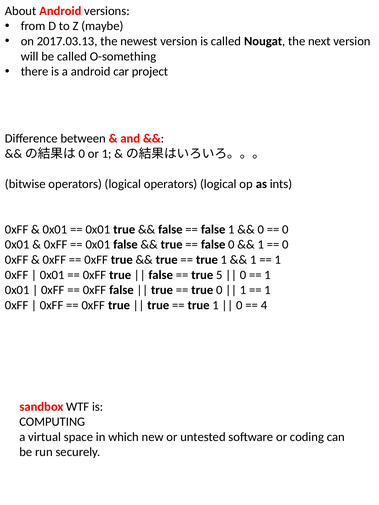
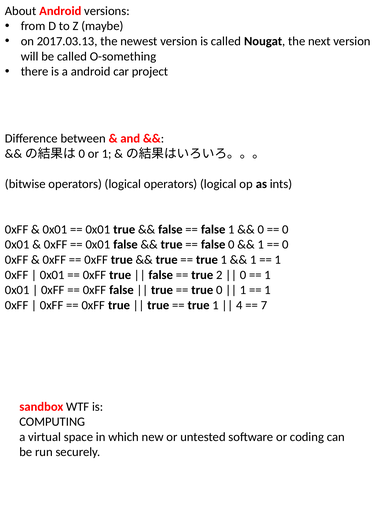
5: 5 -> 2
0 at (239, 305): 0 -> 4
4: 4 -> 7
